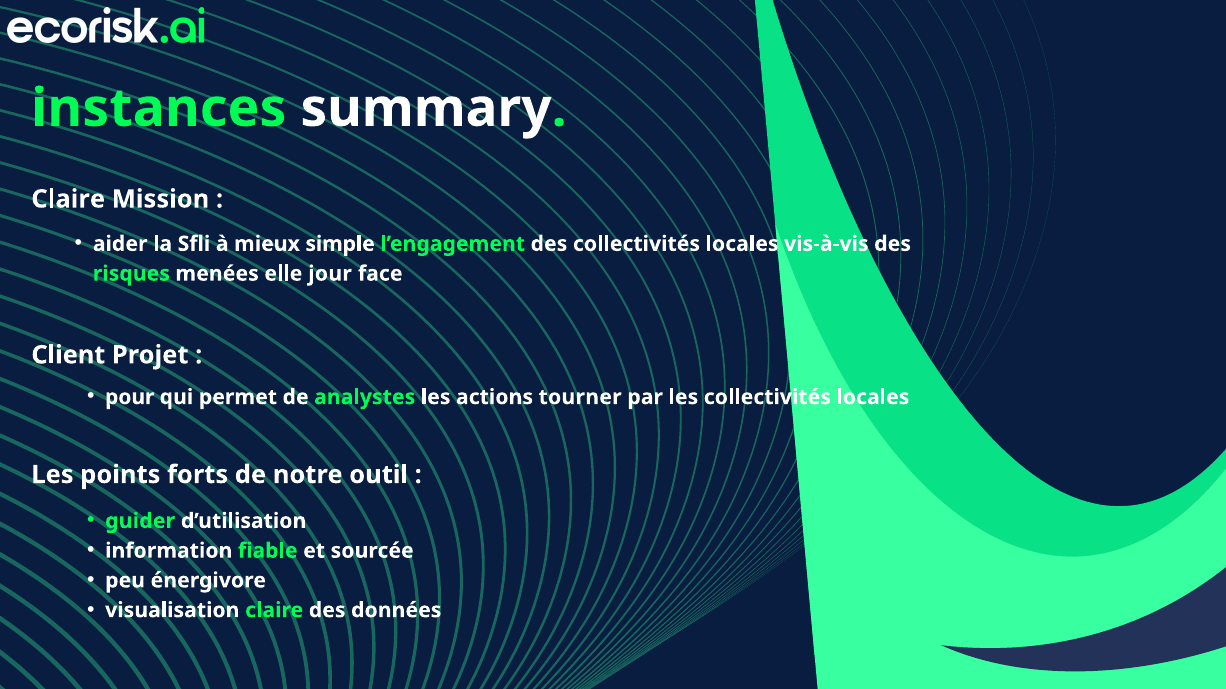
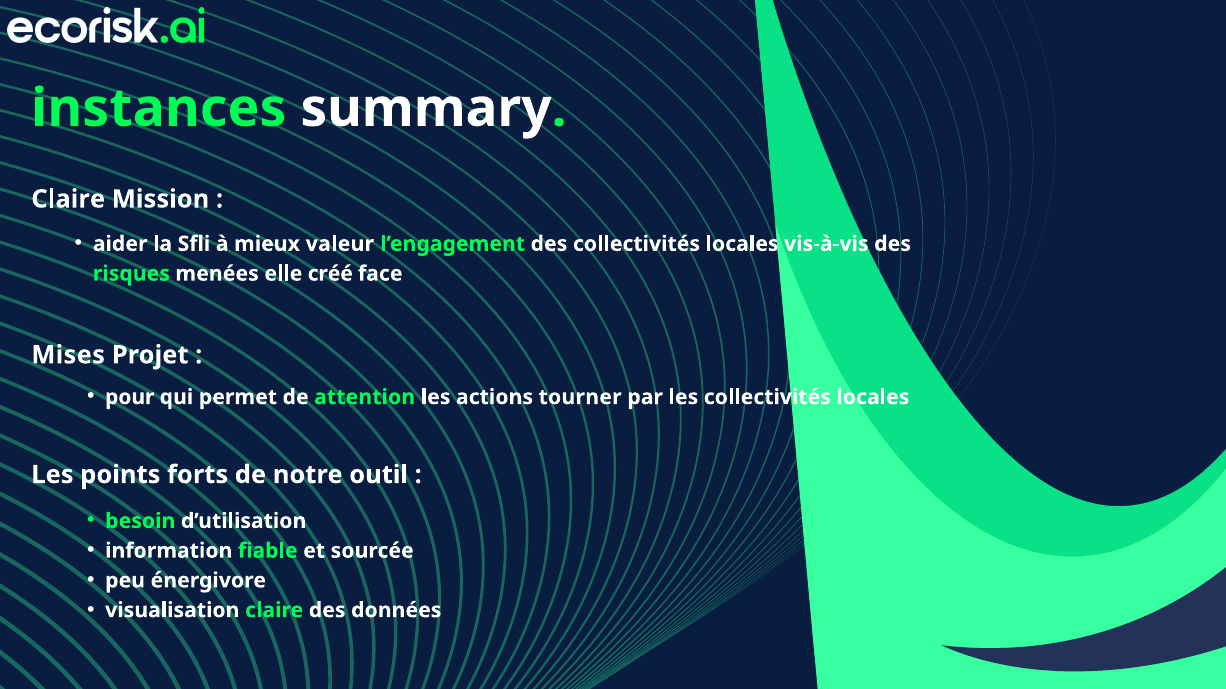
simple: simple -> valeur
jour: jour -> créé
Client: Client -> Mises
analystes: analystes -> attention
guider: guider -> besoin
